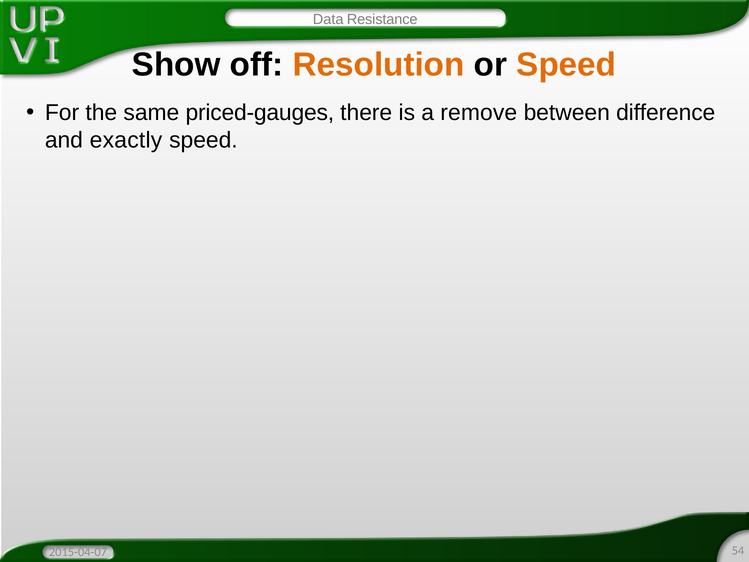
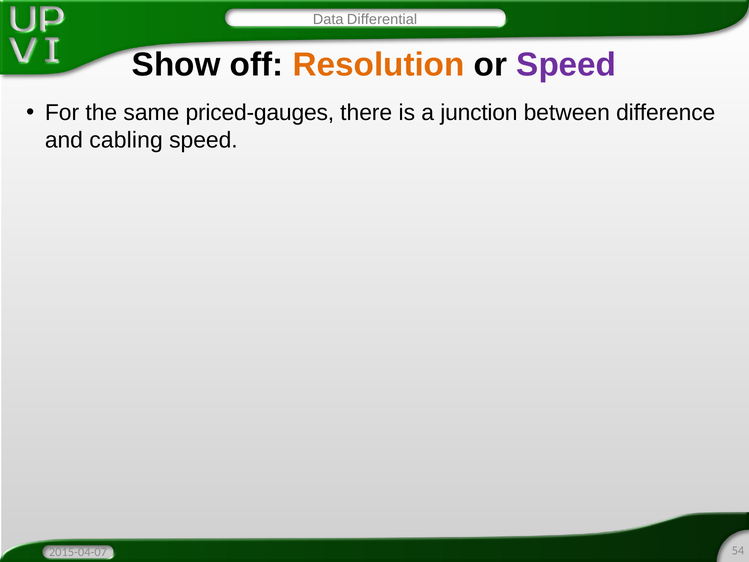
Resistance: Resistance -> Differential
Speed at (566, 65) colour: orange -> purple
remove: remove -> junction
exactly: exactly -> cabling
